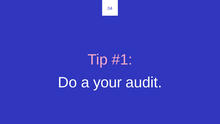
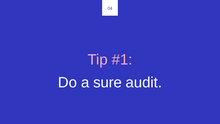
your: your -> sure
